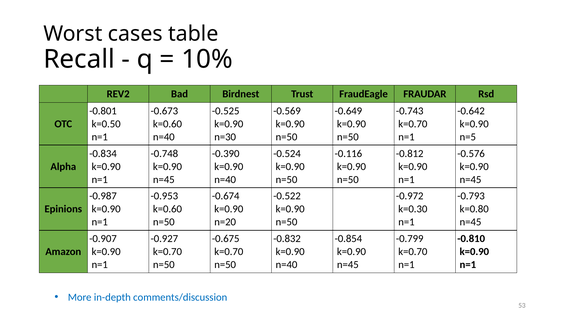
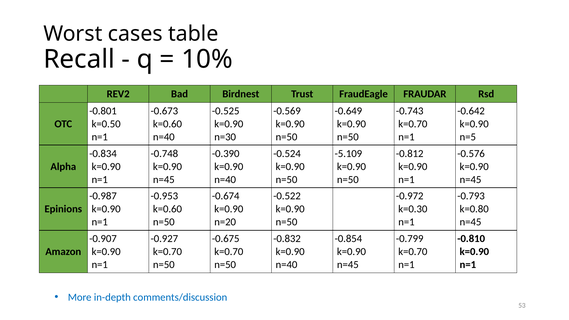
-0.116: -0.116 -> -5.109
